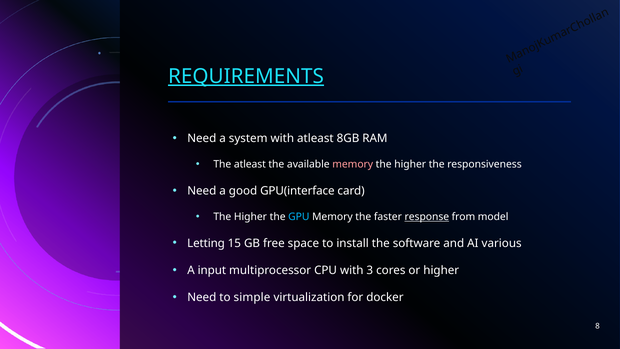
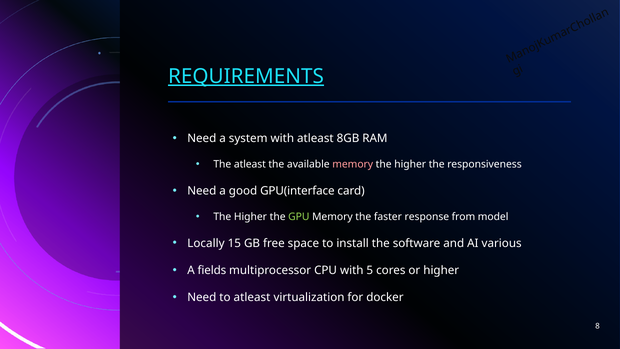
GPU colour: light blue -> light green
response underline: present -> none
Letting: Letting -> Locally
input: input -> fields
3: 3 -> 5
to simple: simple -> atleast
